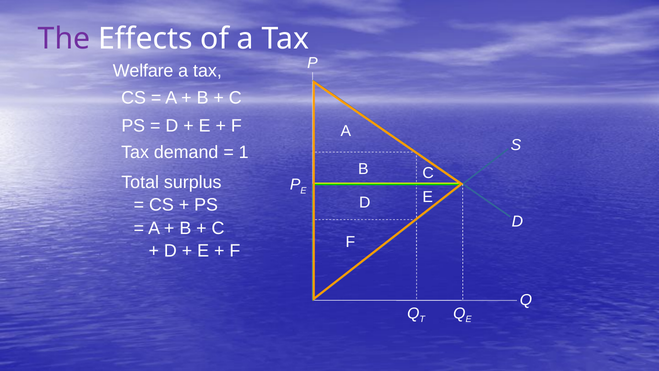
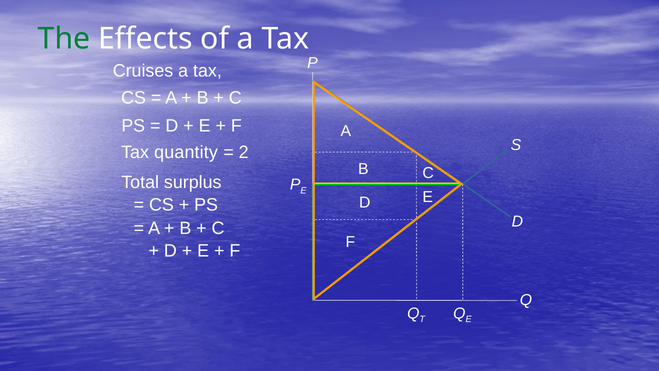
The colour: purple -> green
Welfare: Welfare -> Cruises
demand: demand -> quantity
1: 1 -> 2
